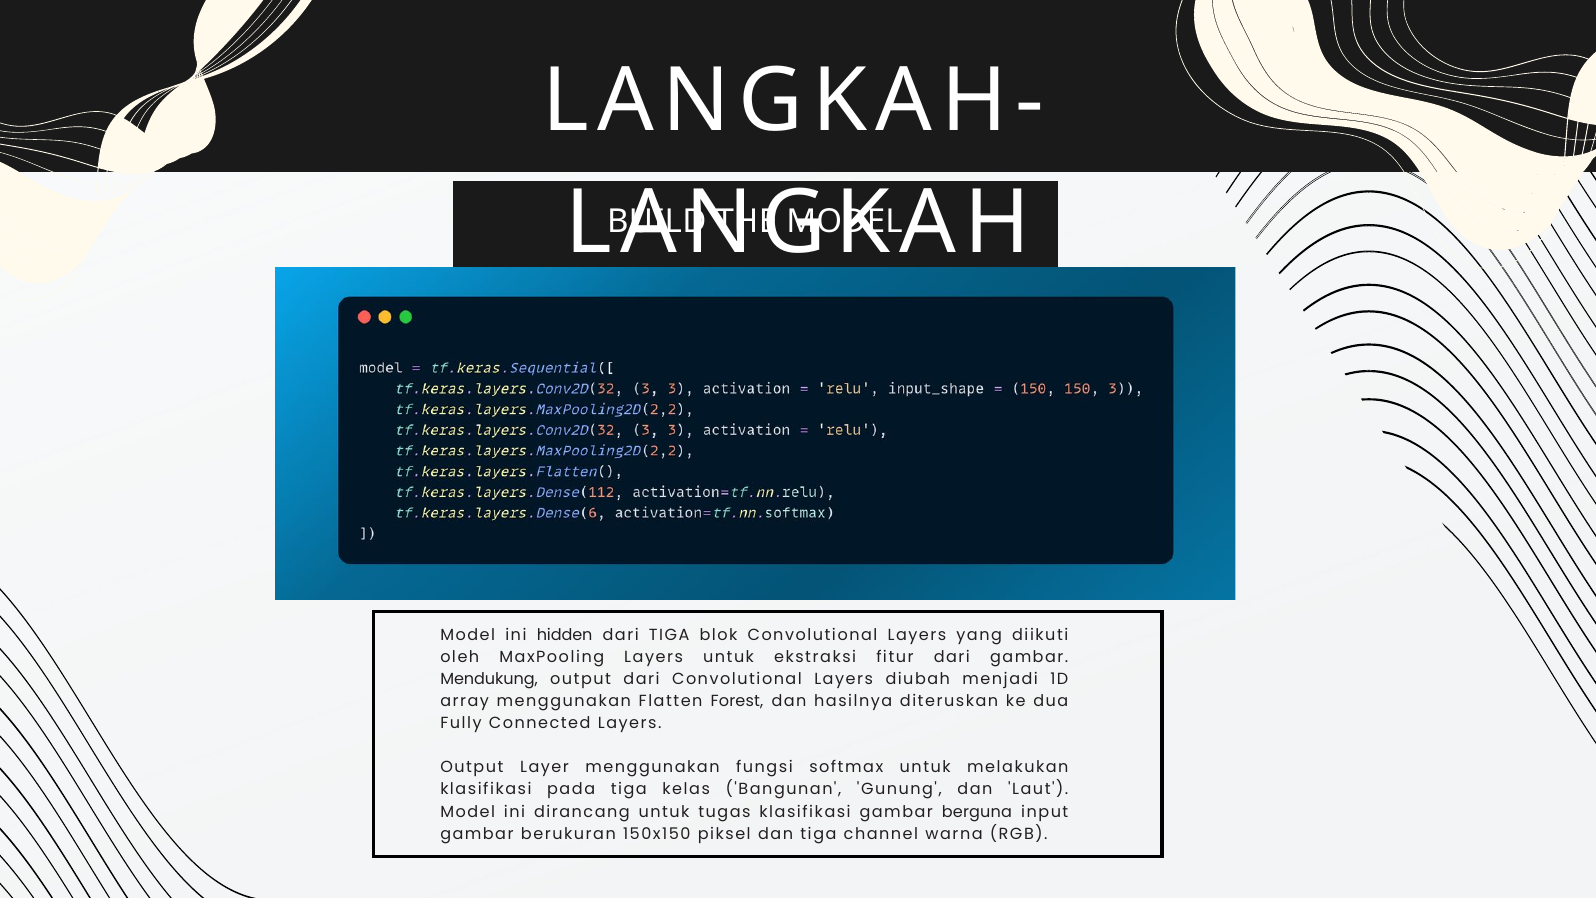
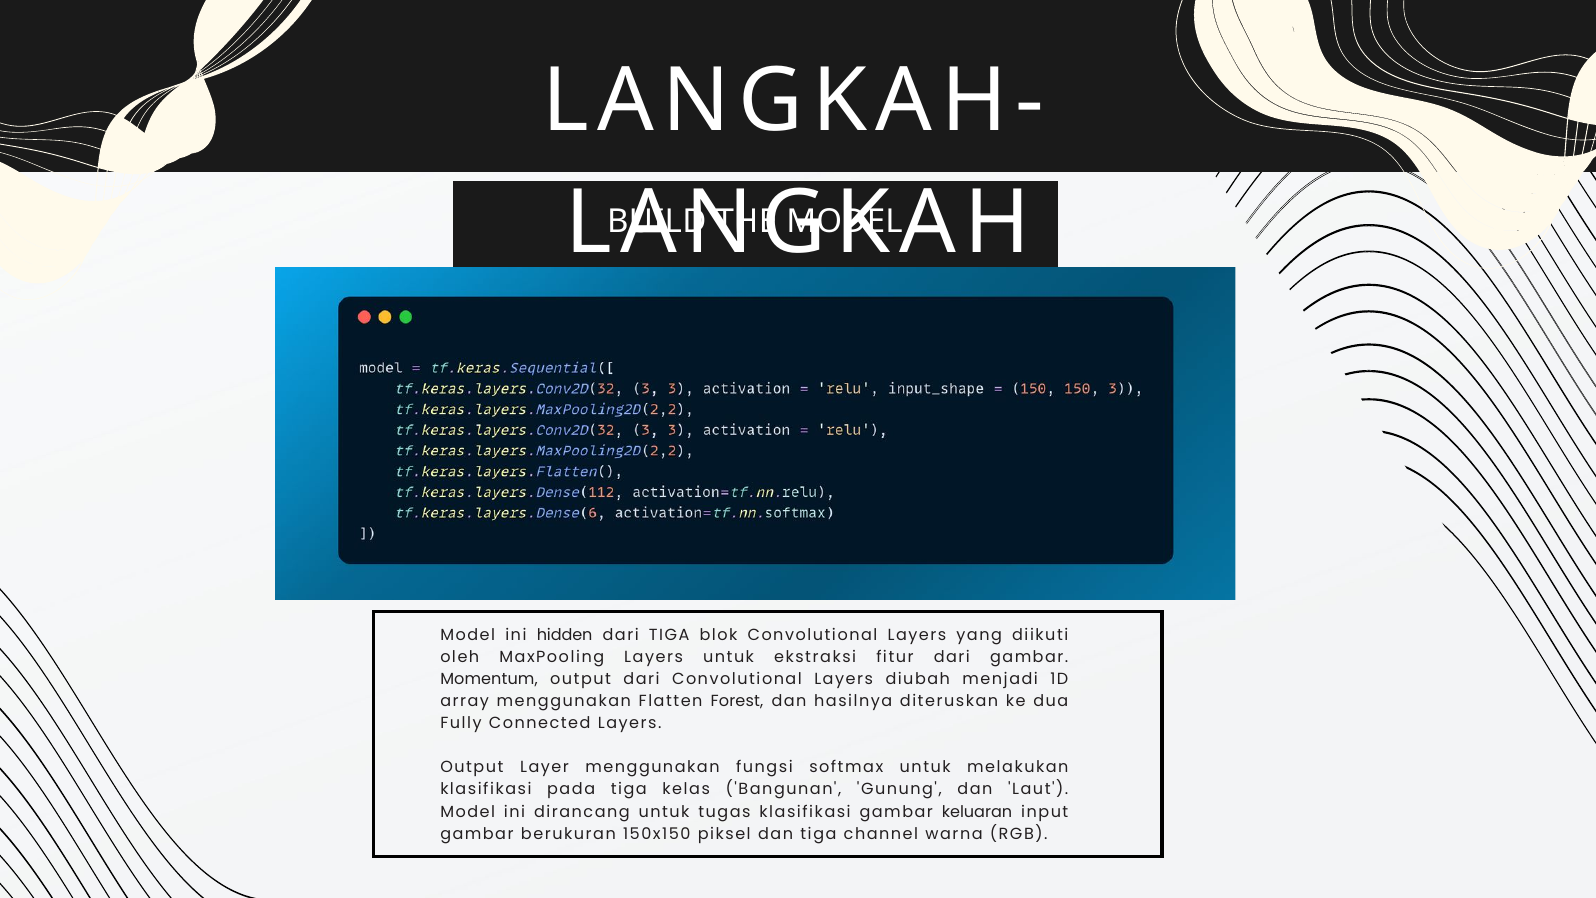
Mendukung: Mendukung -> Momentum
berguna: berguna -> keluaran
